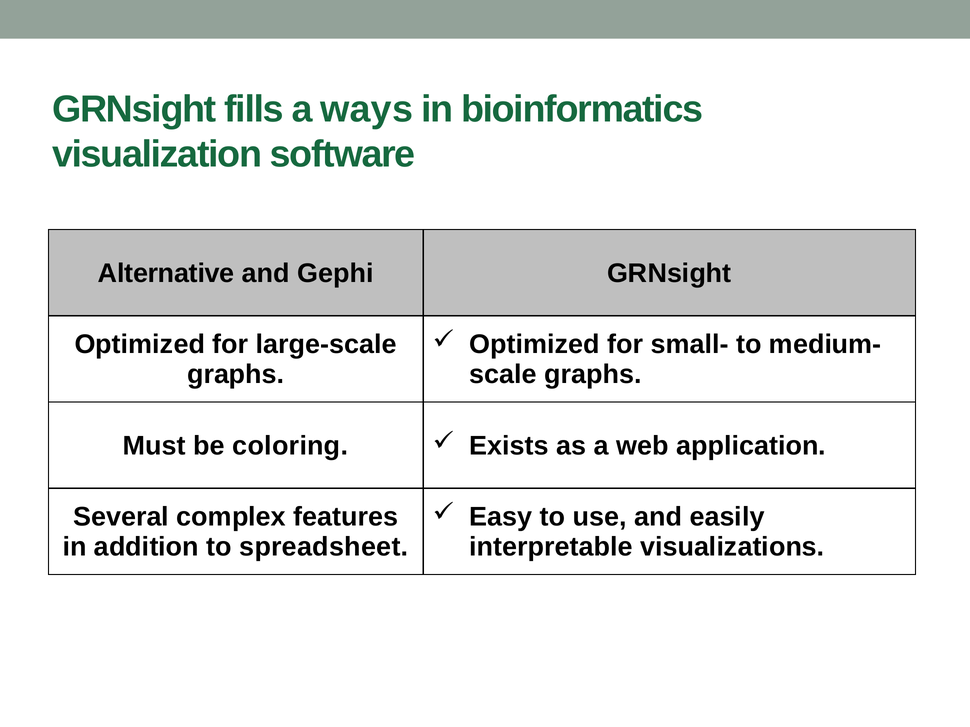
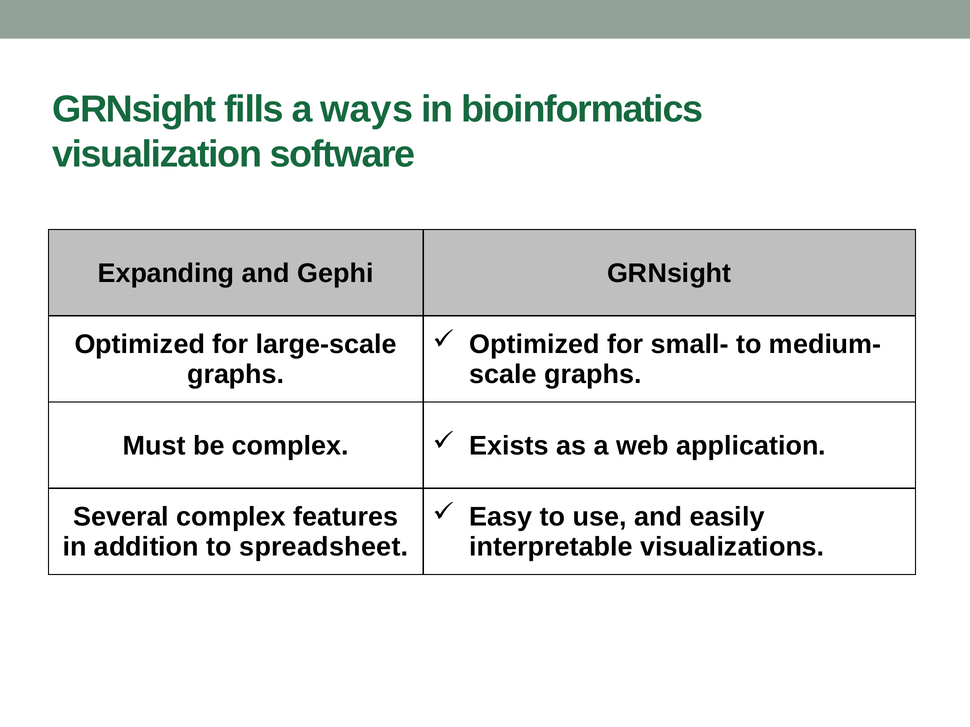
Alternative: Alternative -> Expanding
be coloring: coloring -> complex
